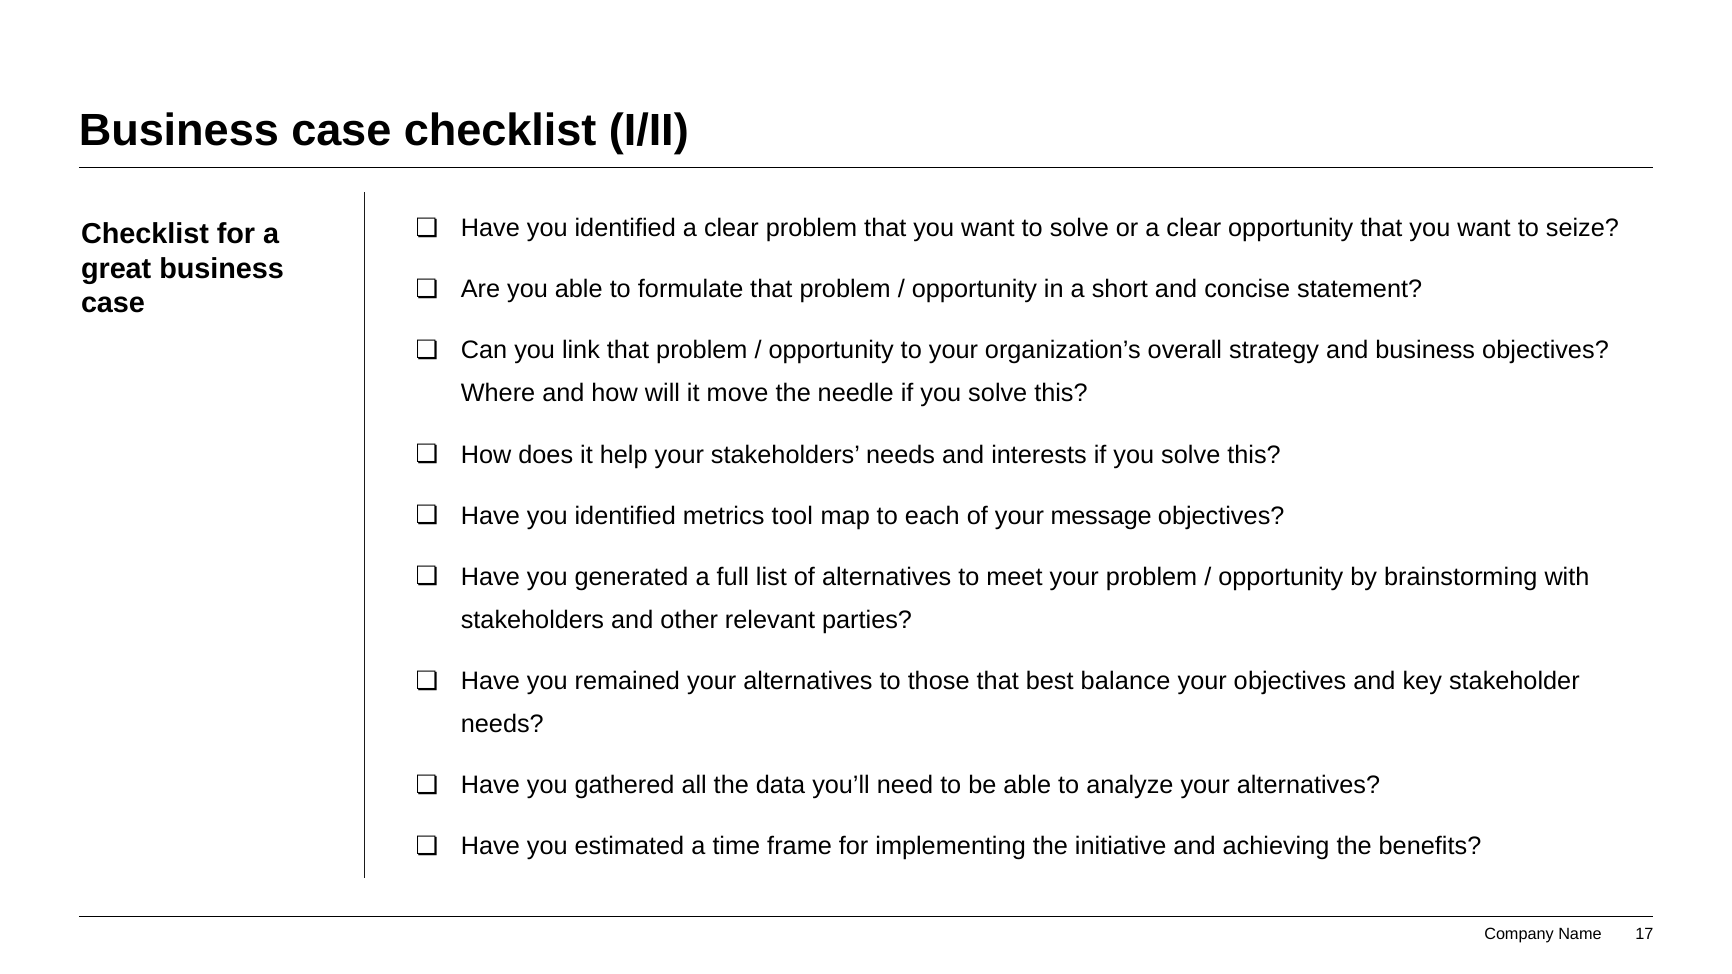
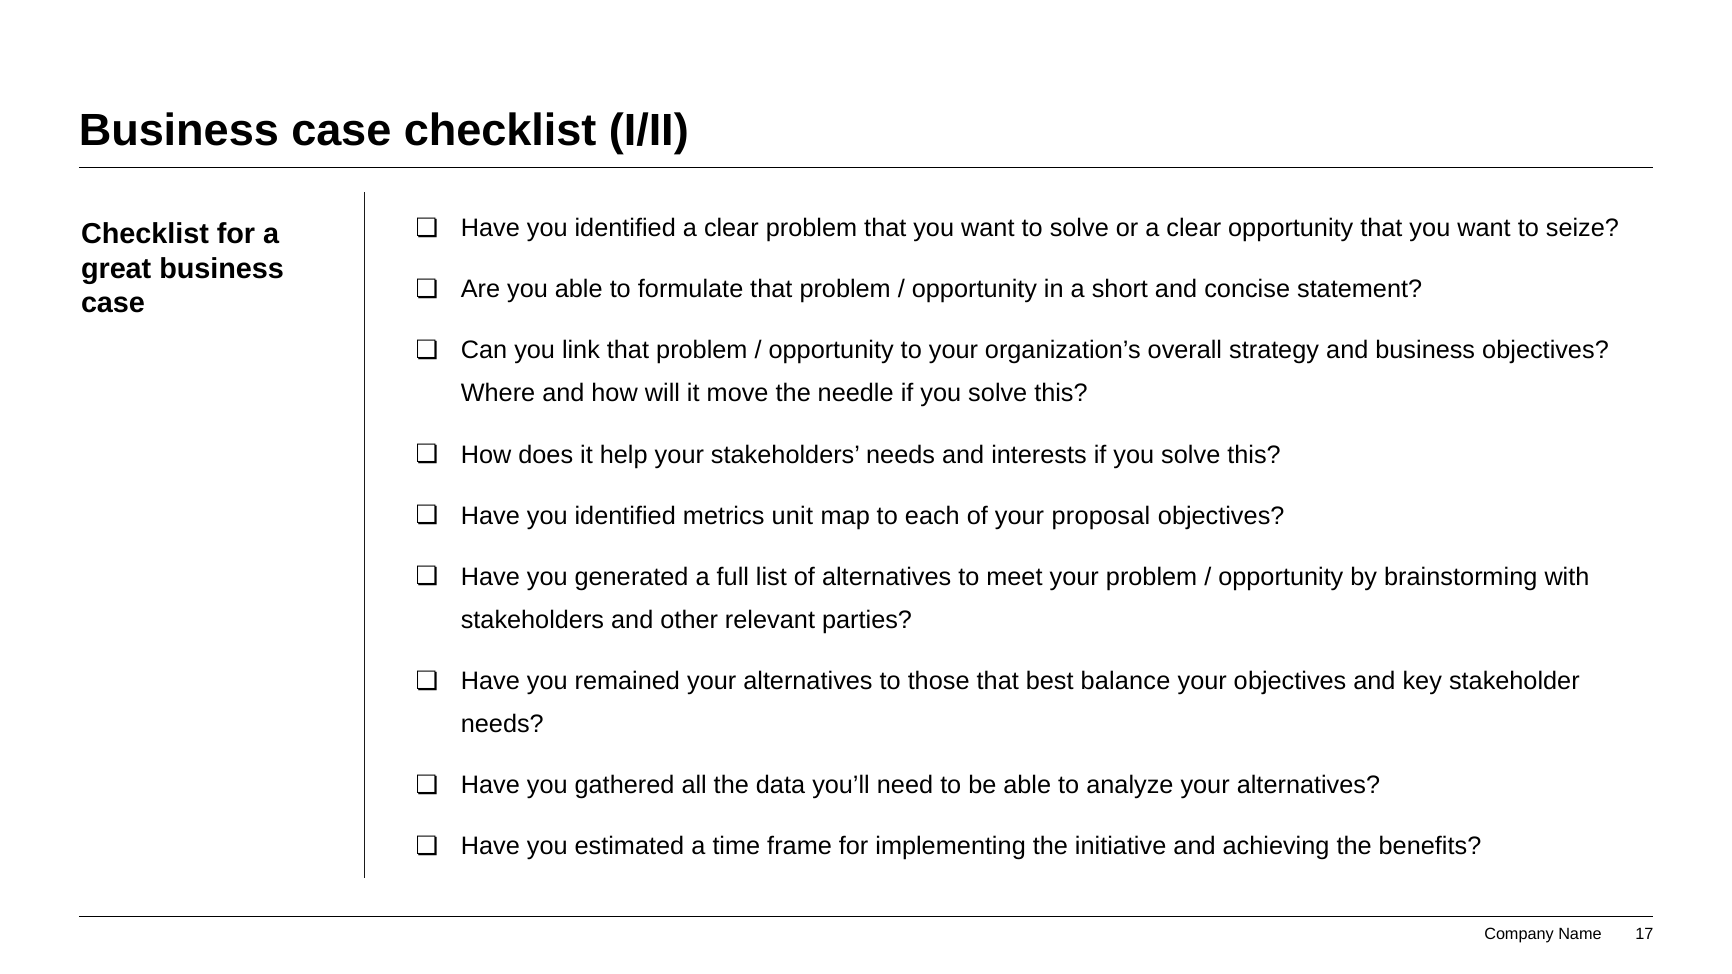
tool: tool -> unit
message: message -> proposal
